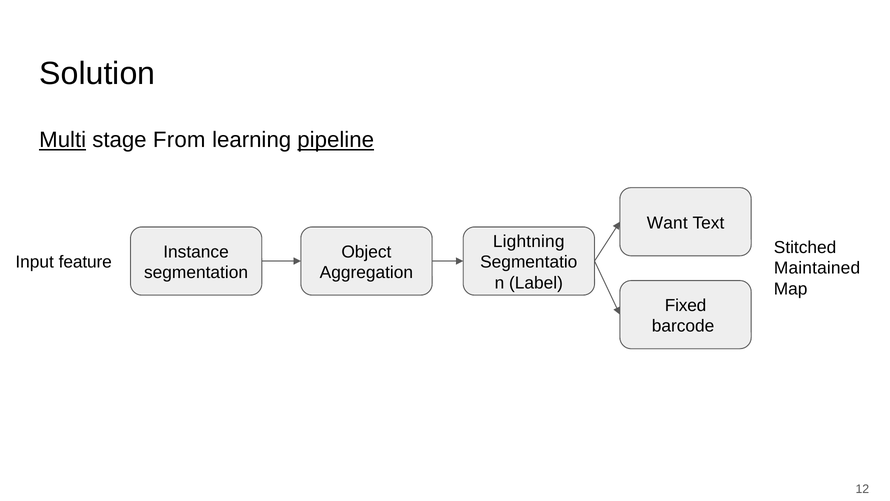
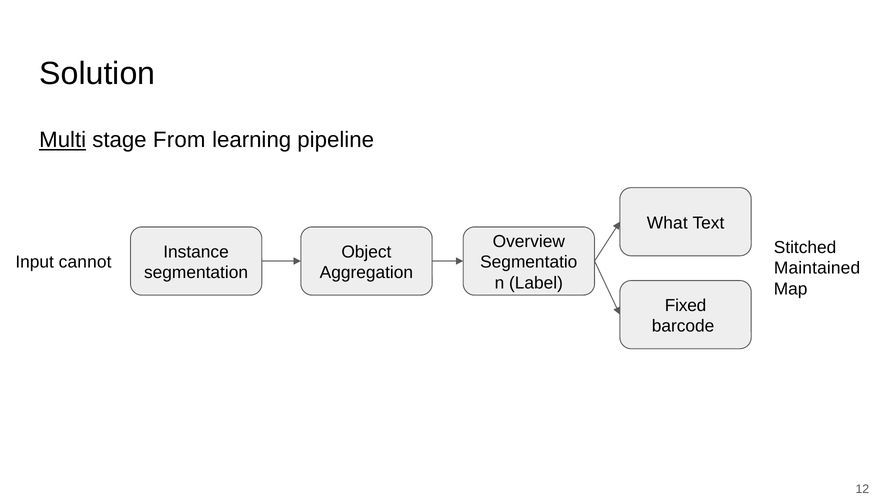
pipeline underline: present -> none
Want: Want -> What
Lightning: Lightning -> Overview
feature: feature -> cannot
